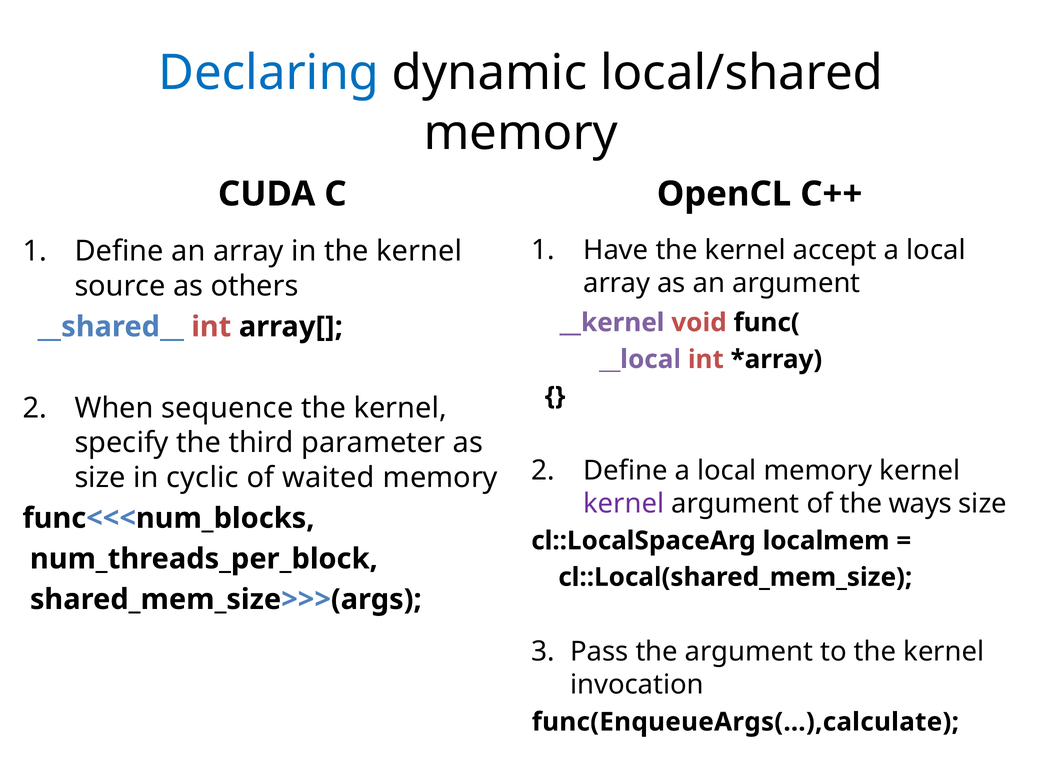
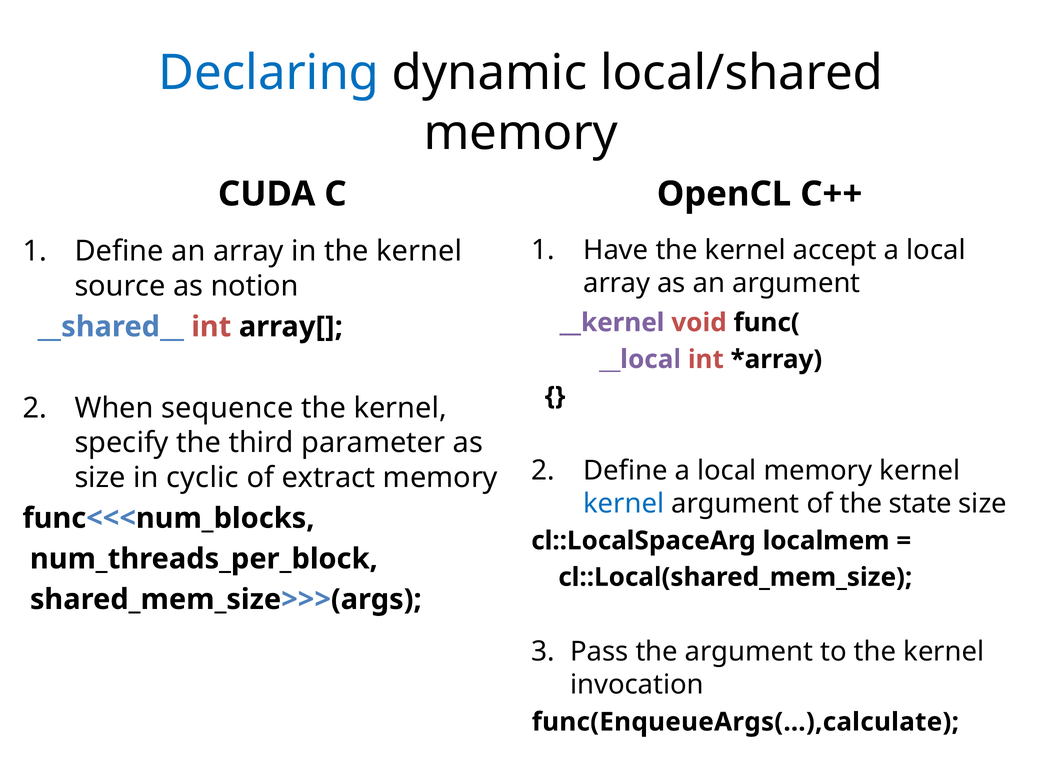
others: others -> notion
waited: waited -> extract
kernel at (624, 503) colour: purple -> blue
ways: ways -> state
